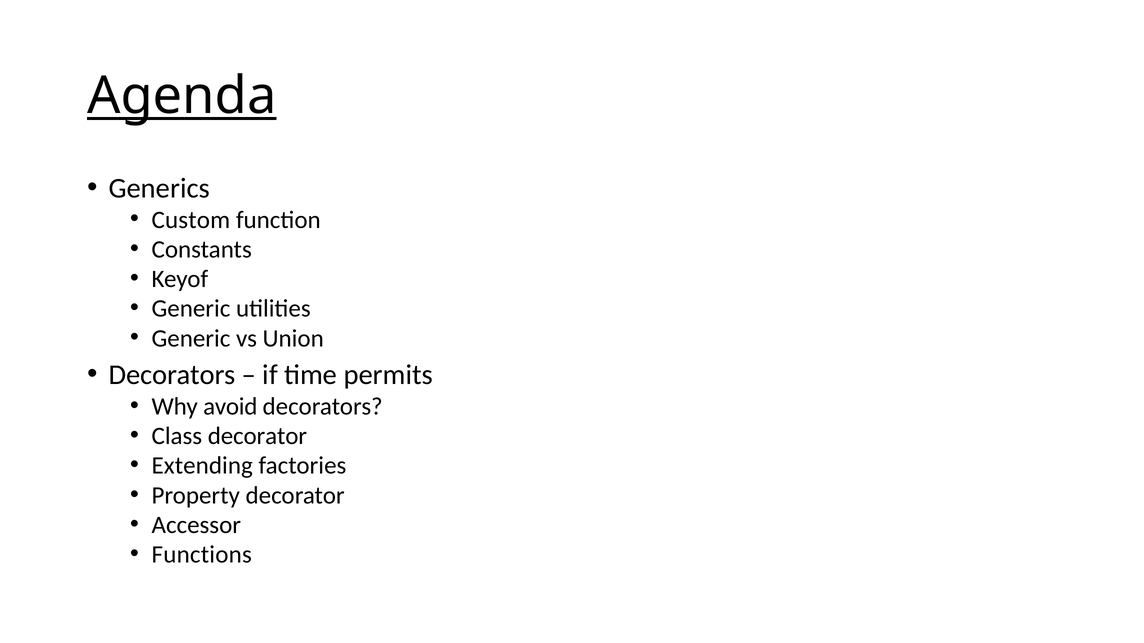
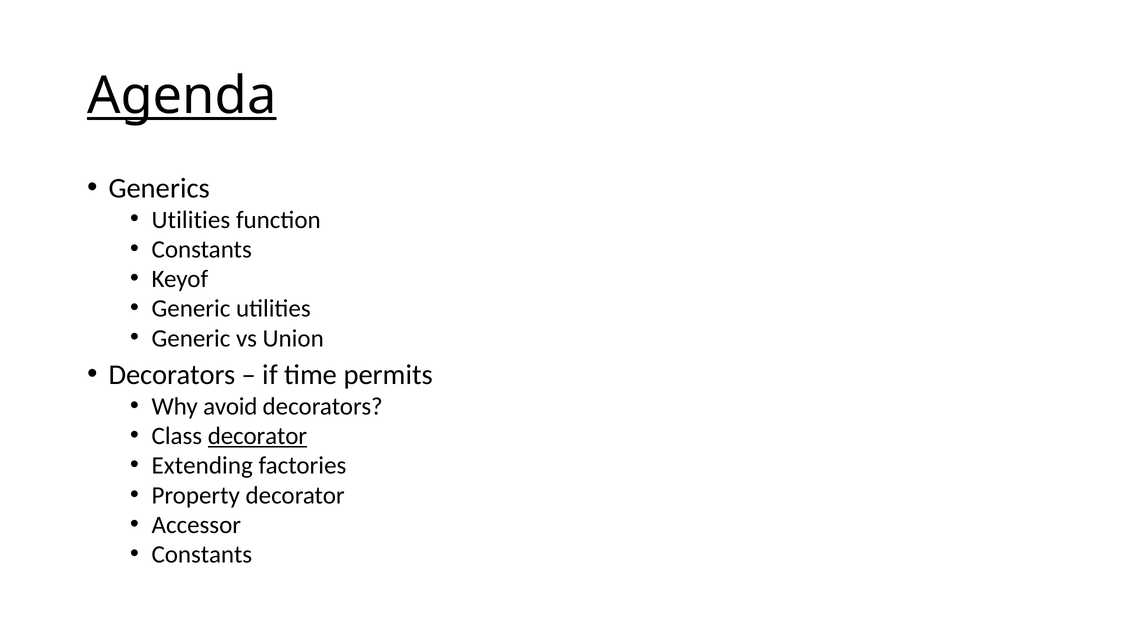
Custom at (191, 220): Custom -> Utilities
decorator at (257, 436) underline: none -> present
Functions at (202, 555): Functions -> Constants
